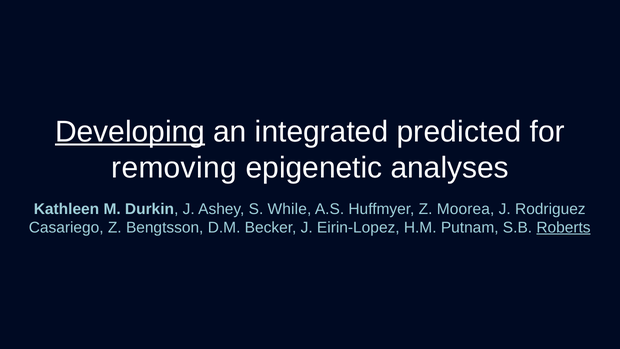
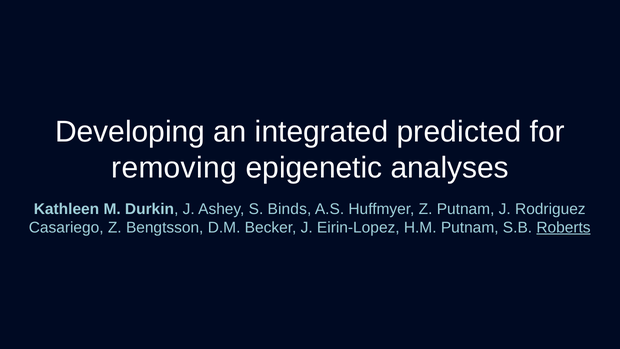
Developing underline: present -> none
While: While -> Binds
Z Moorea: Moorea -> Putnam
